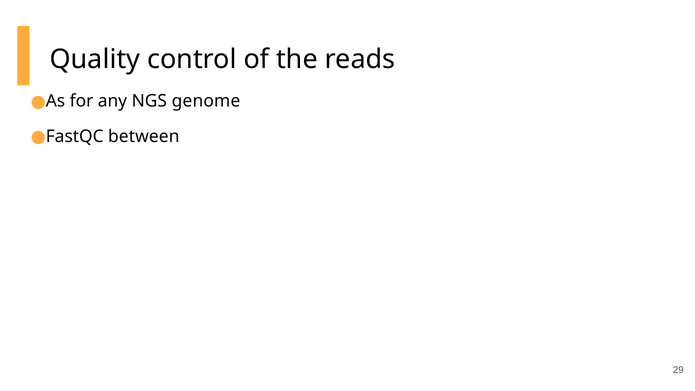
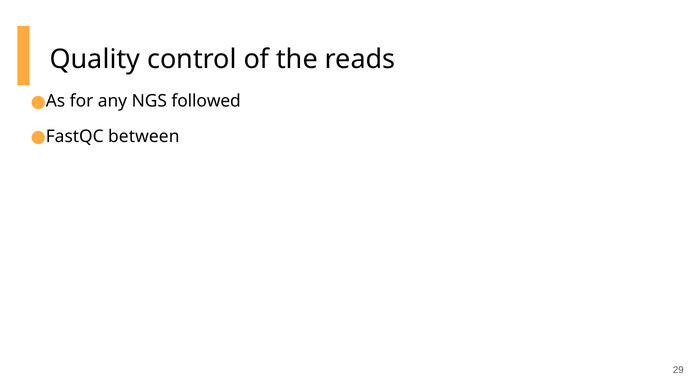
genome: genome -> followed
